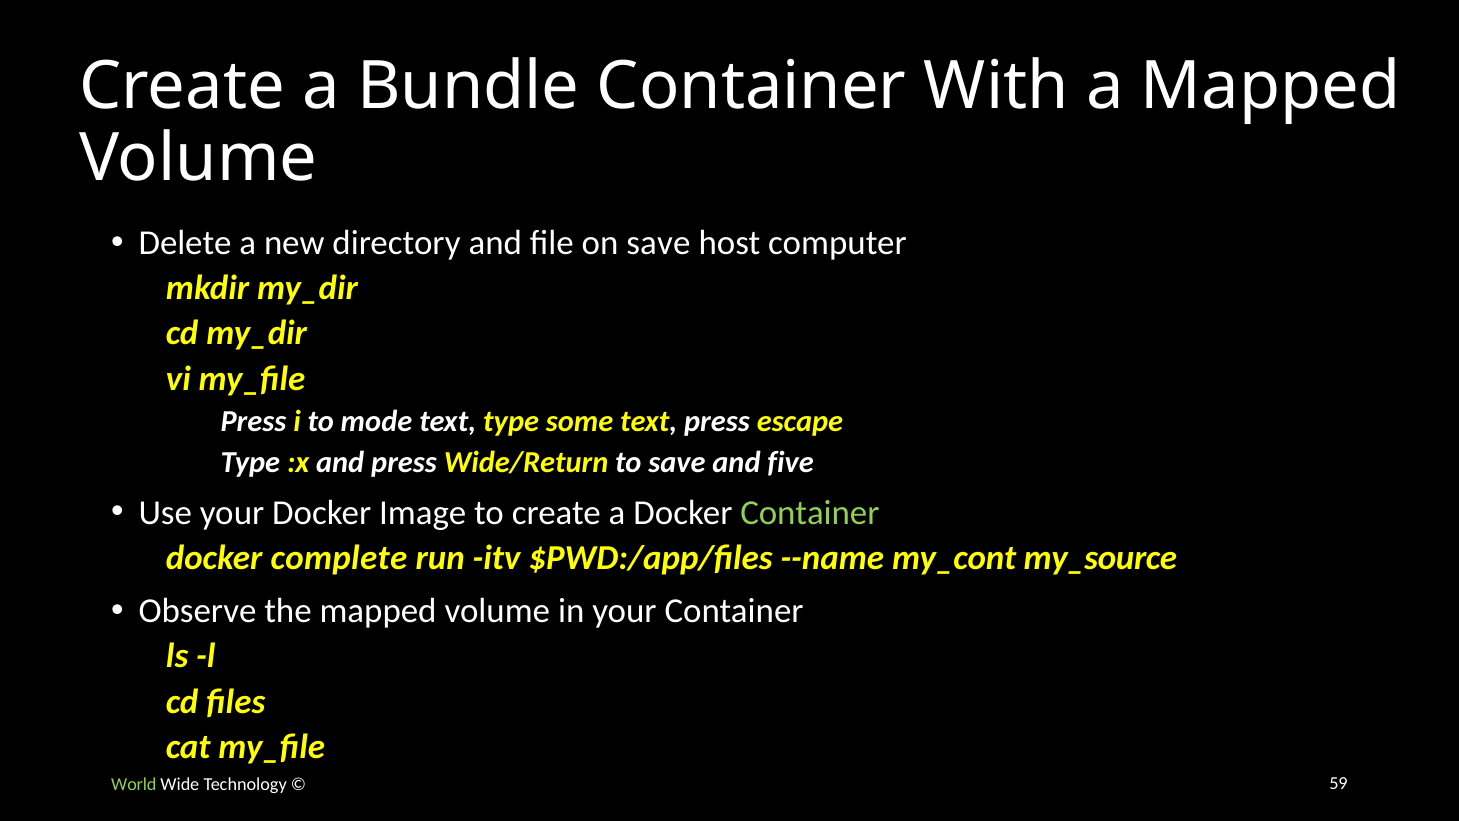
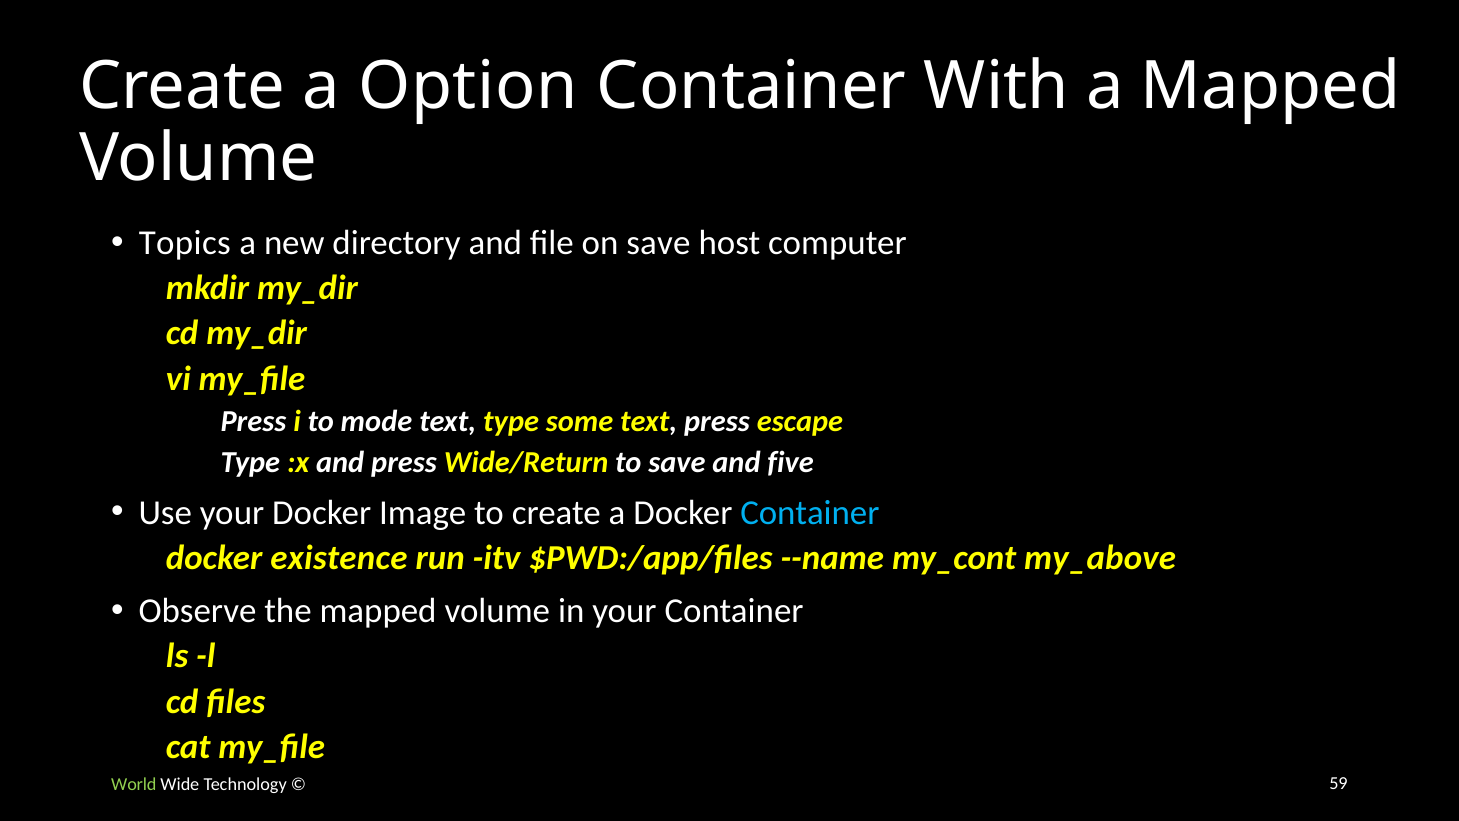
Bundle: Bundle -> Option
Delete: Delete -> Topics
Container at (810, 512) colour: light green -> light blue
complete: complete -> existence
my_source: my_source -> my_above
